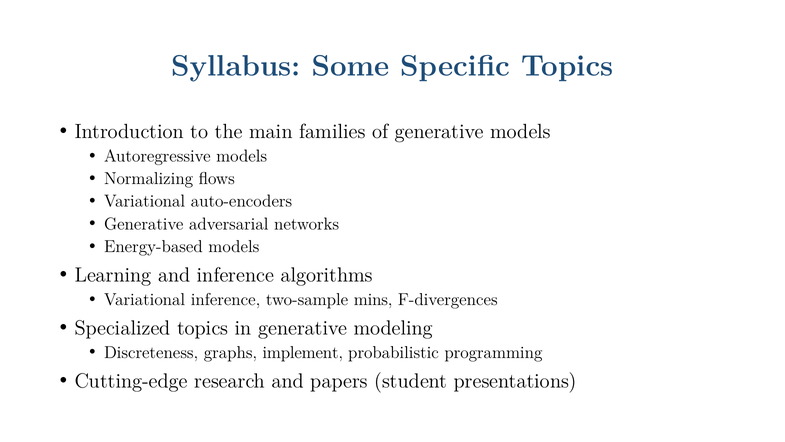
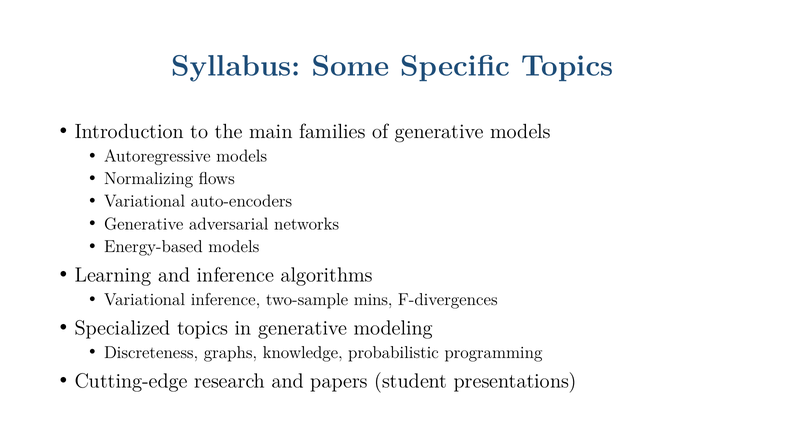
implement: implement -> knowledge
